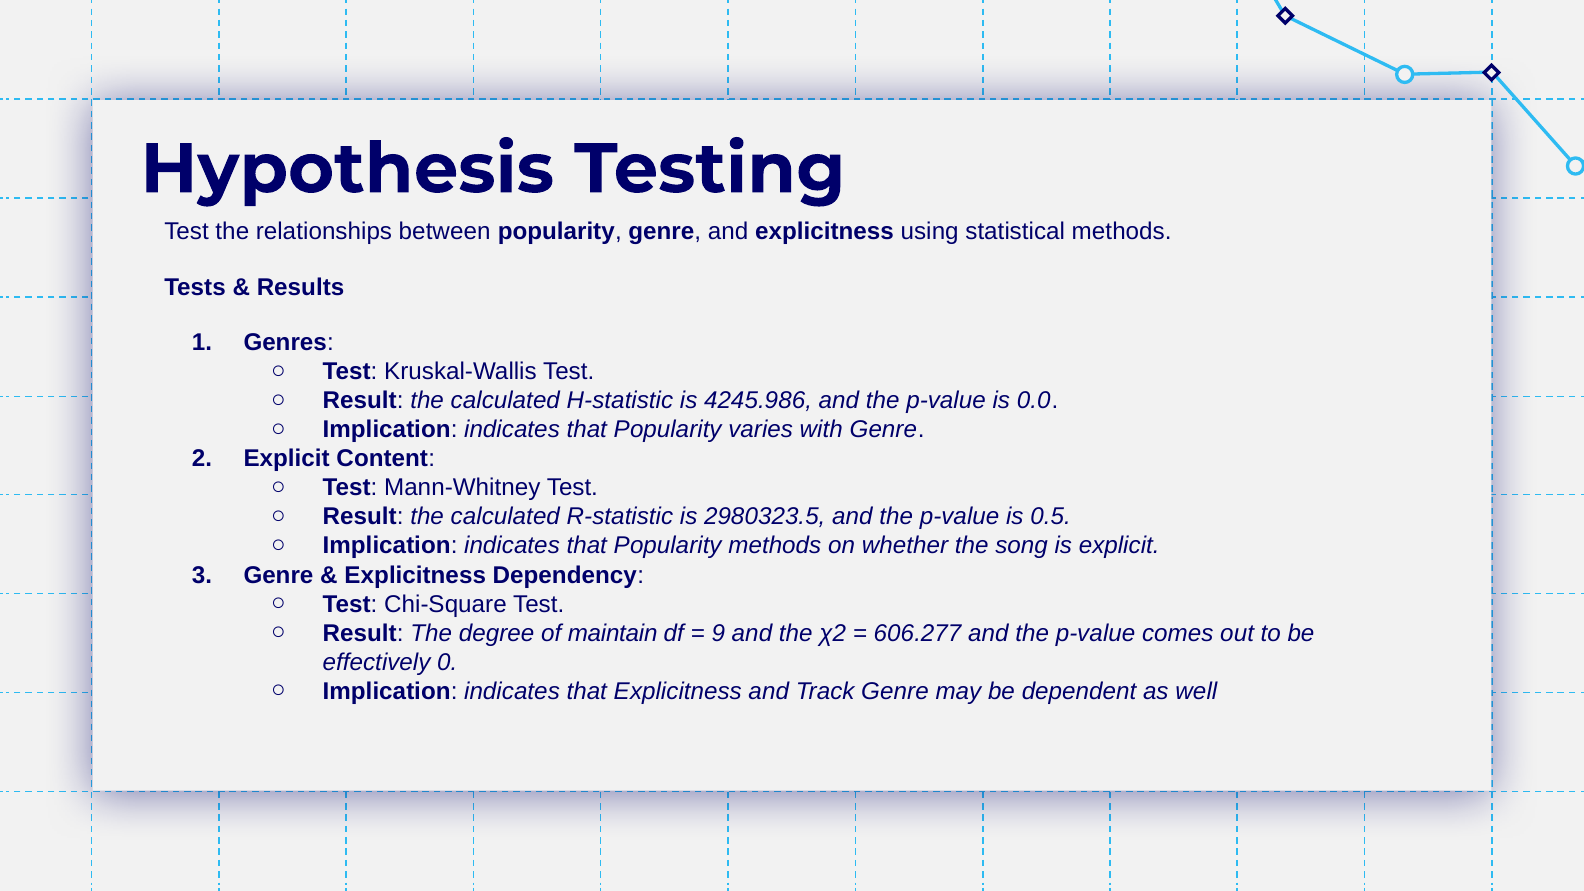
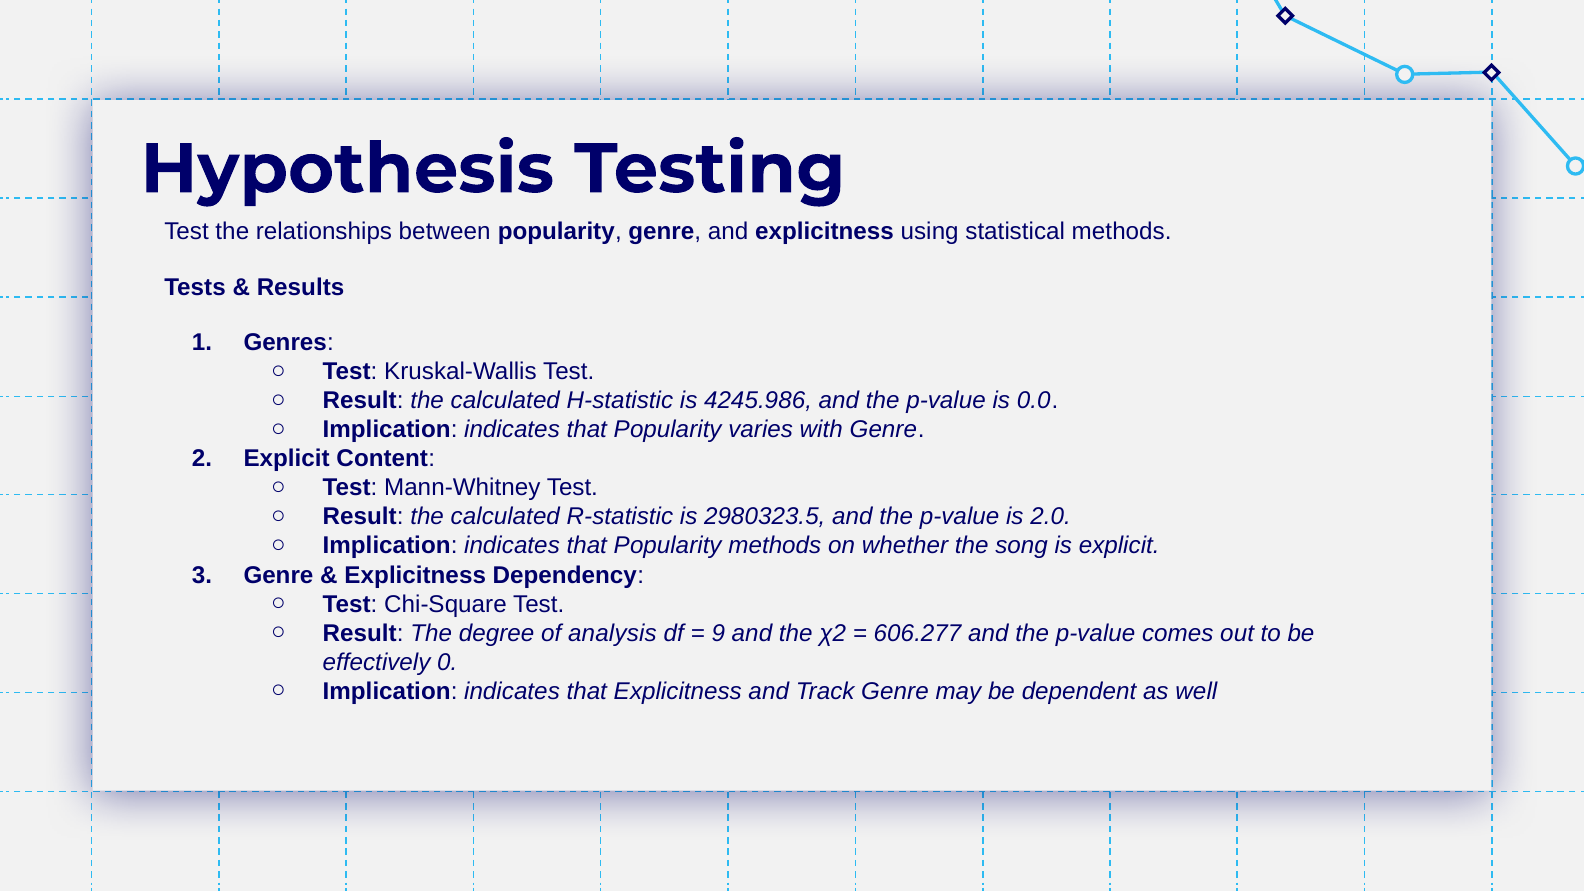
0.5: 0.5 -> 2.0
maintain: maintain -> analysis
